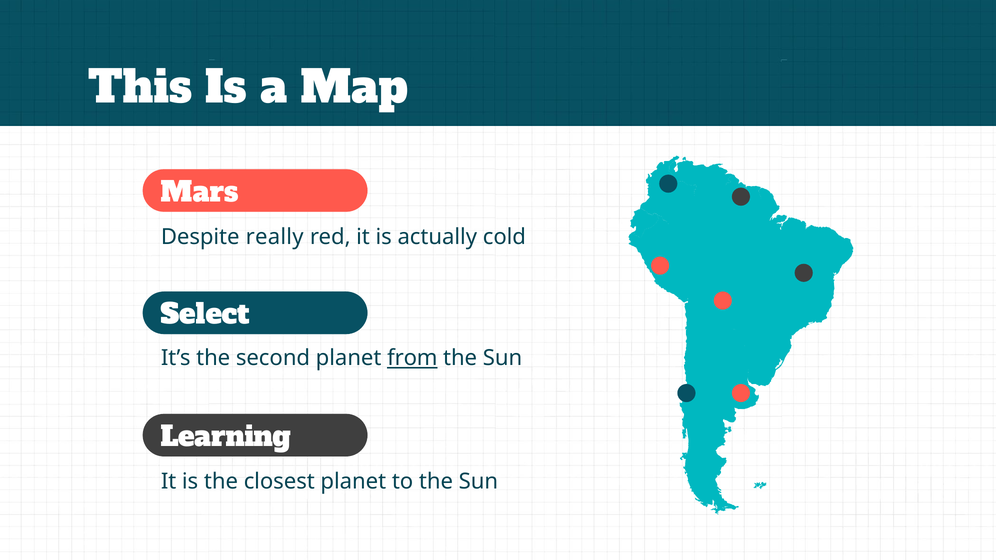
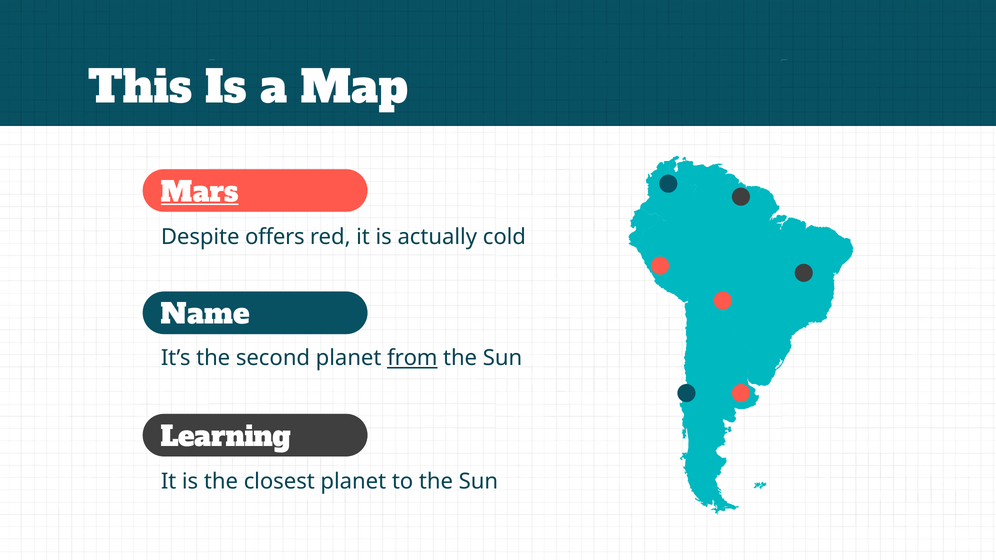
Mars underline: none -> present
really: really -> offers
Select: Select -> Name
